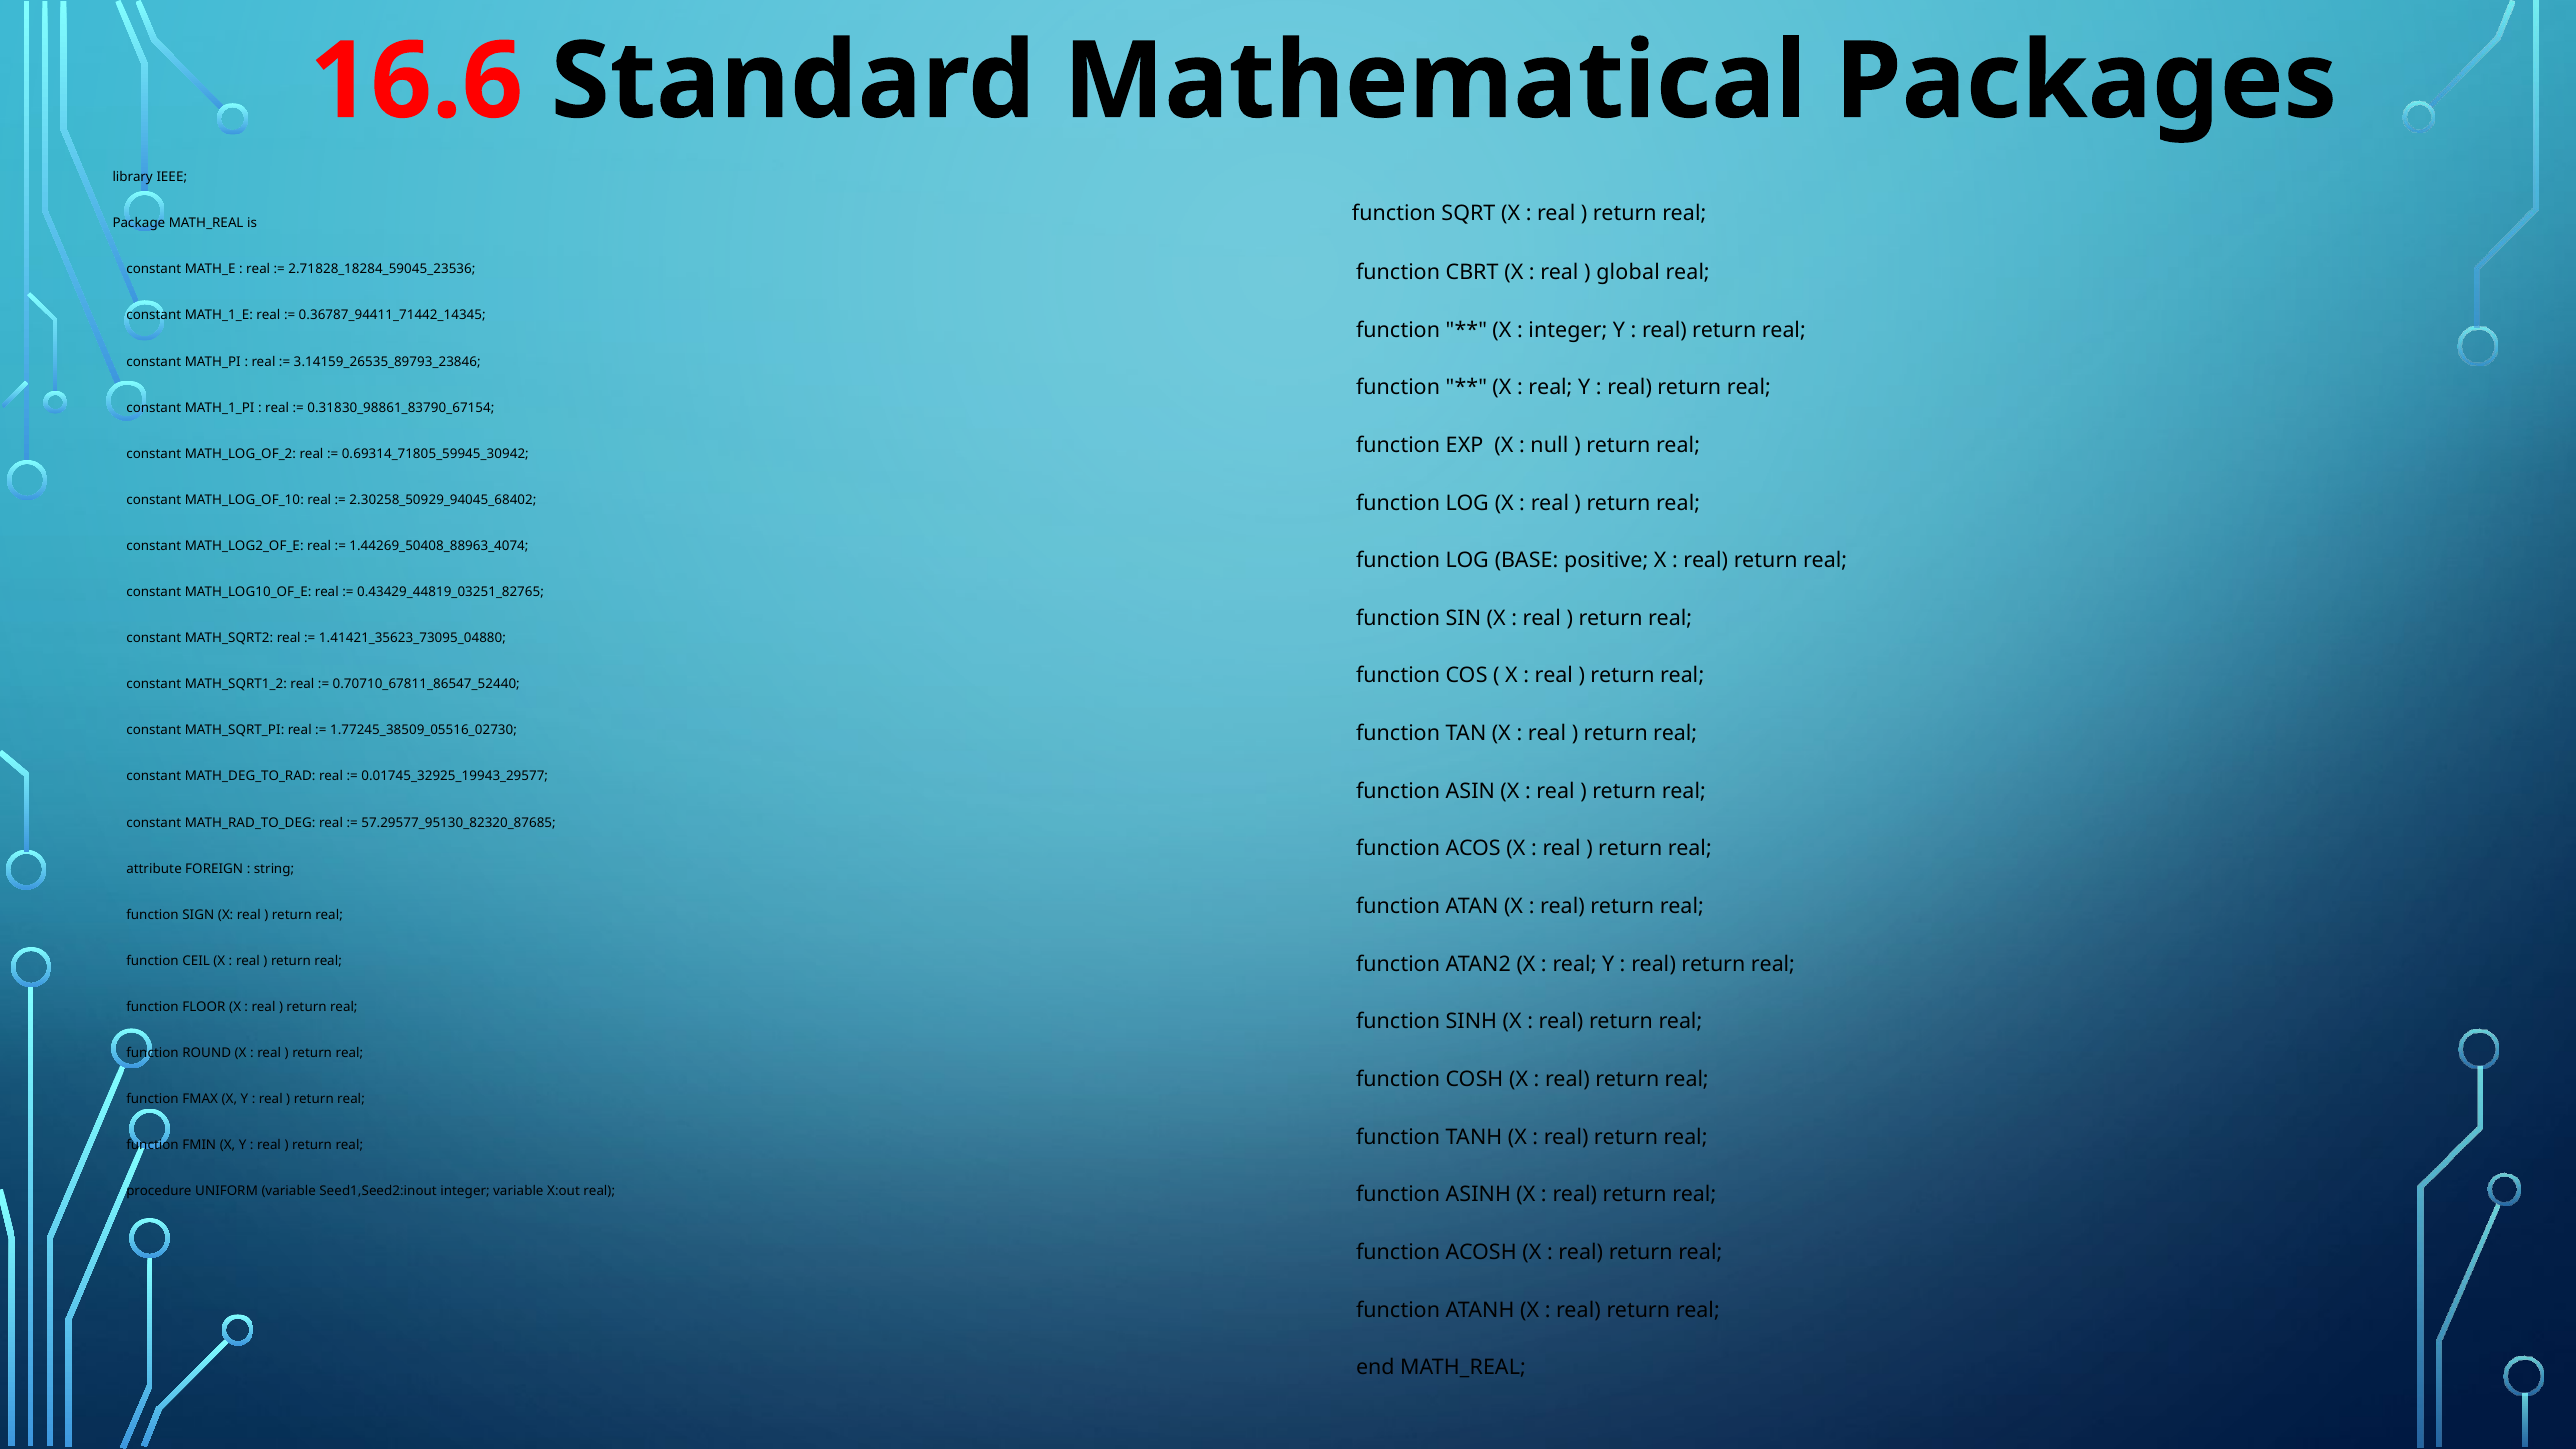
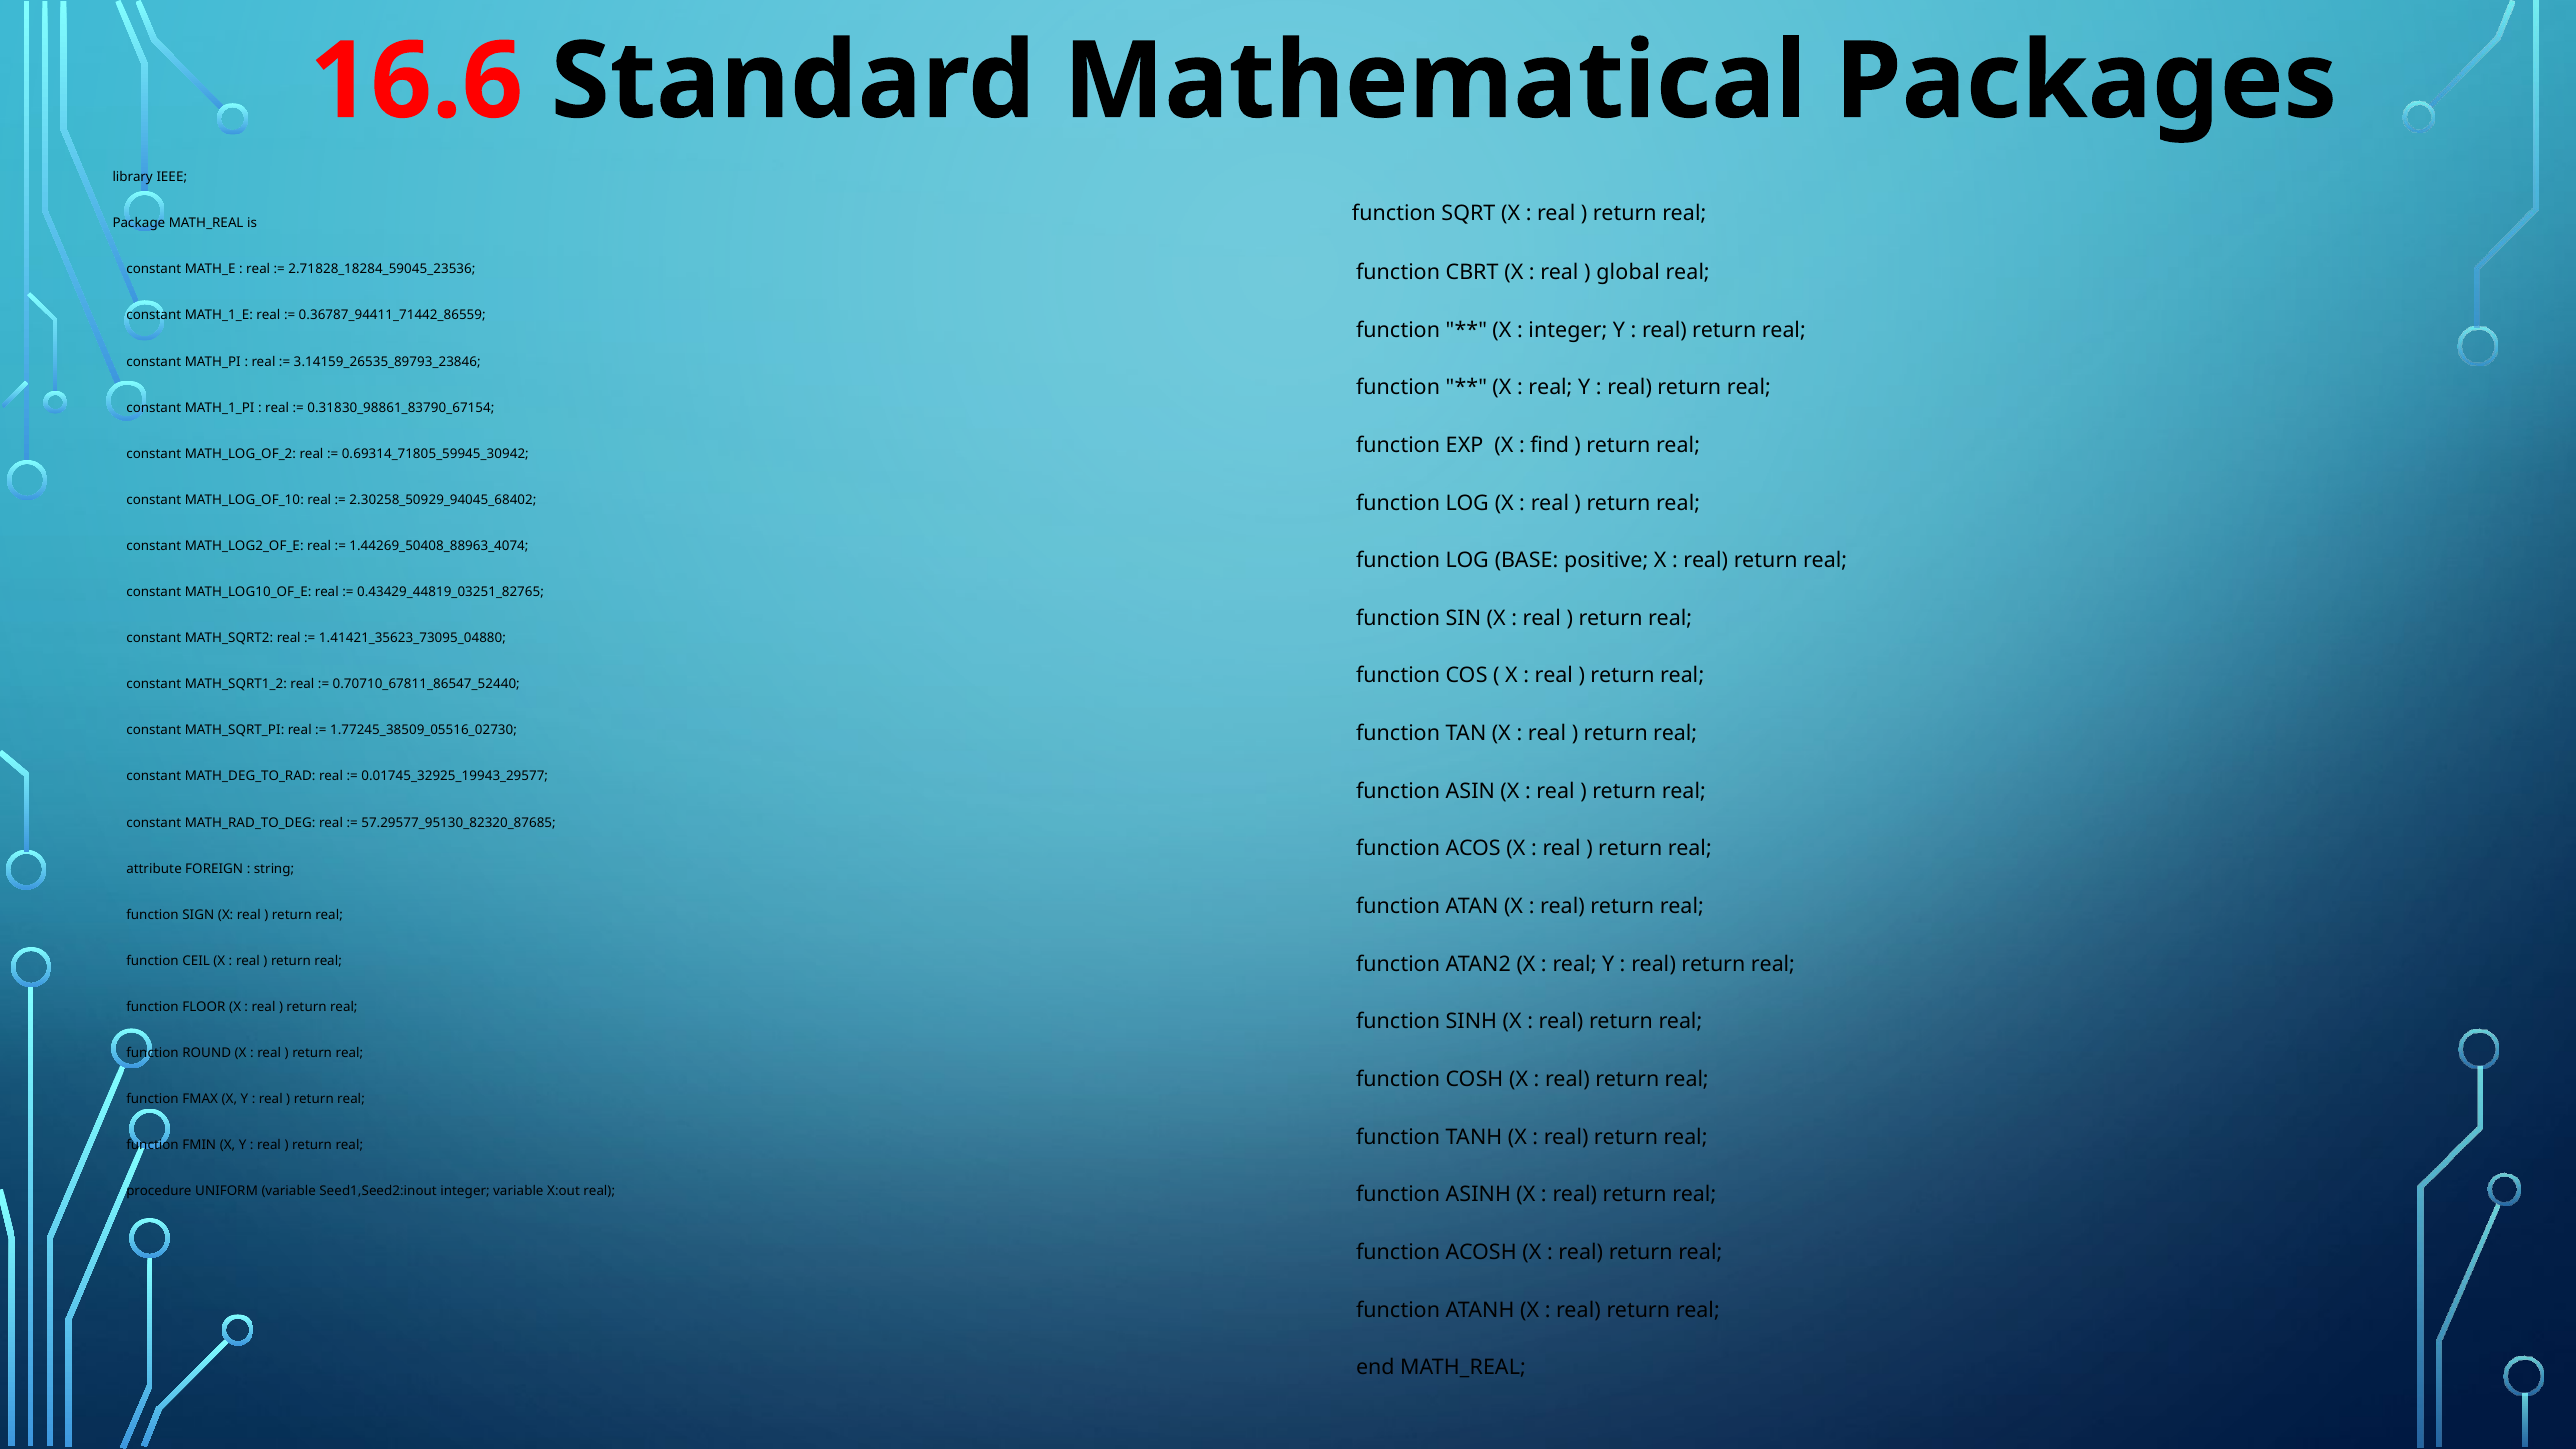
0.36787_94411_71442_14345: 0.36787_94411_71442_14345 -> 0.36787_94411_71442_86559
null: null -> find
